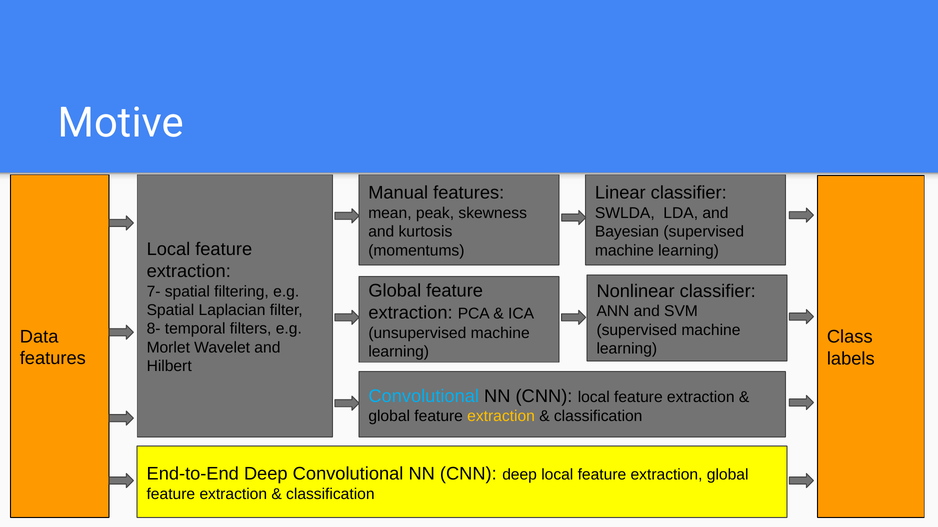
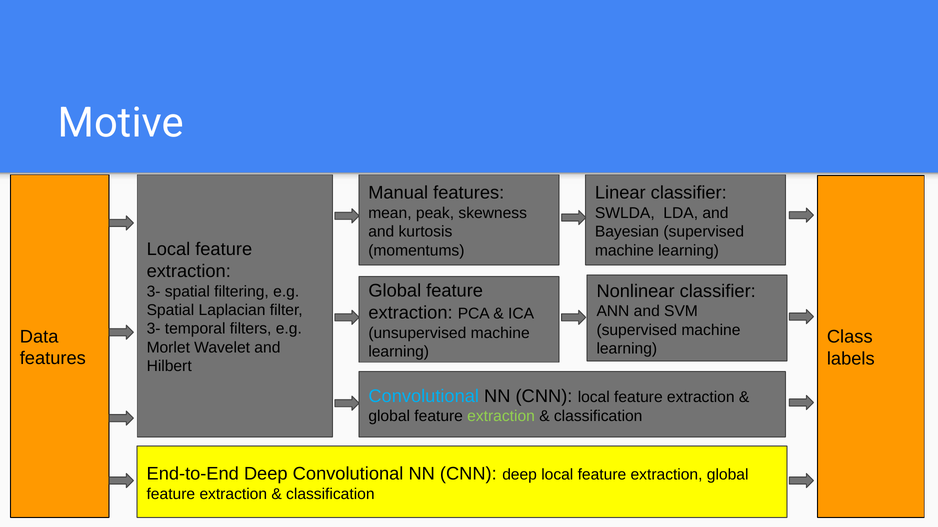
7- at (154, 292): 7- -> 3-
8- at (154, 329): 8- -> 3-
extraction at (501, 417) colour: yellow -> light green
